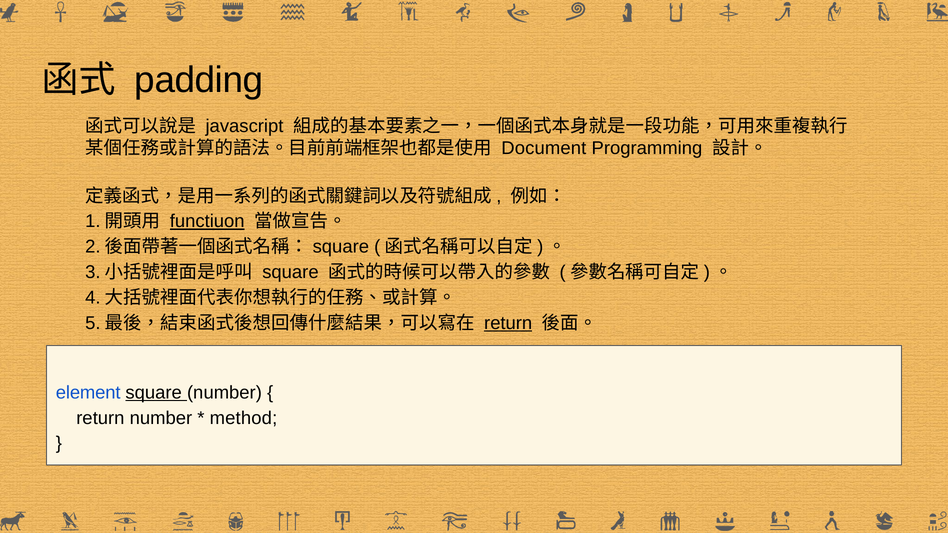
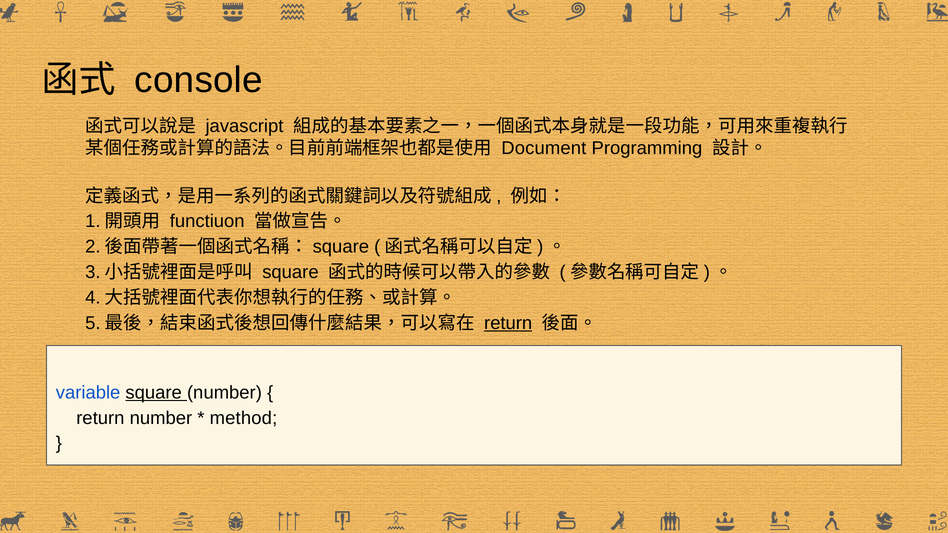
padding: padding -> console
functiuon underline: present -> none
element: element -> variable
